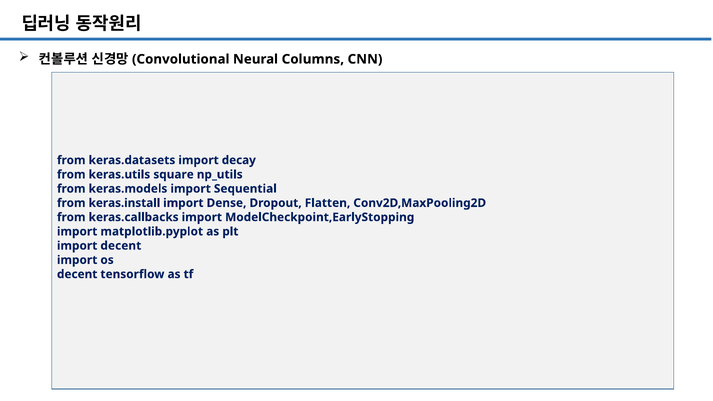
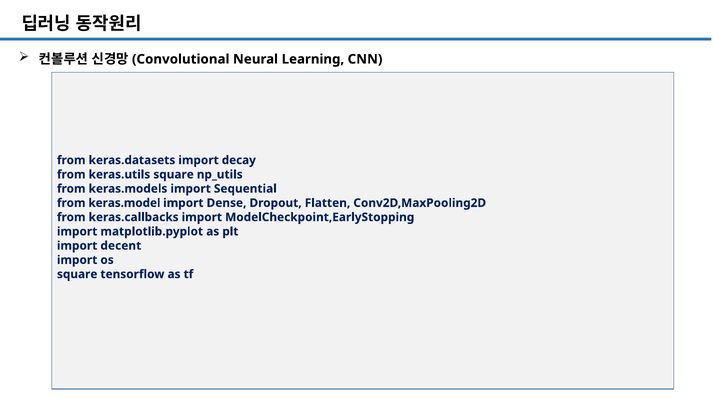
Columns: Columns -> Learning
keras.install: keras.install -> keras.model
decent at (77, 274): decent -> square
